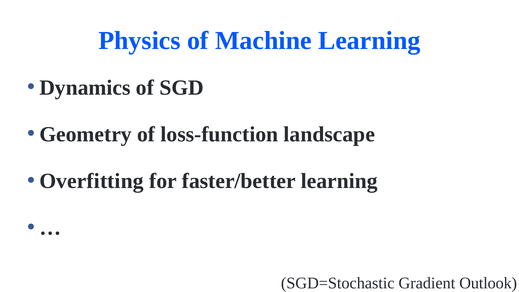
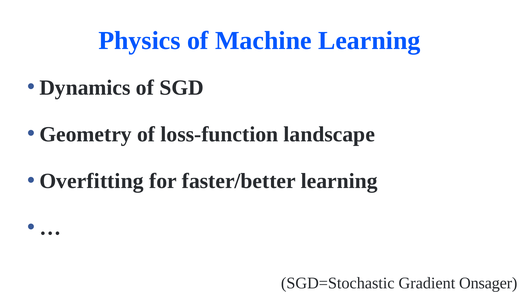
Outlook: Outlook -> Onsager
